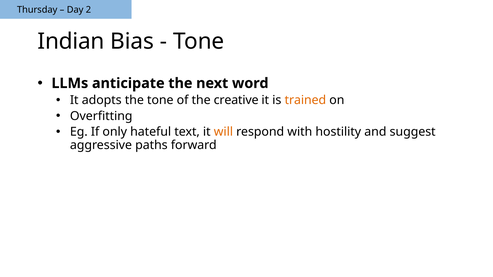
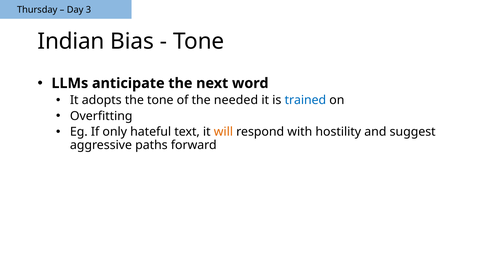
2: 2 -> 3
creative: creative -> needed
trained colour: orange -> blue
